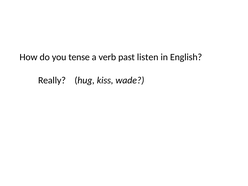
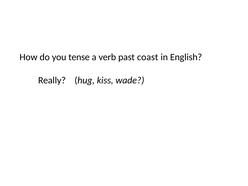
listen: listen -> coast
